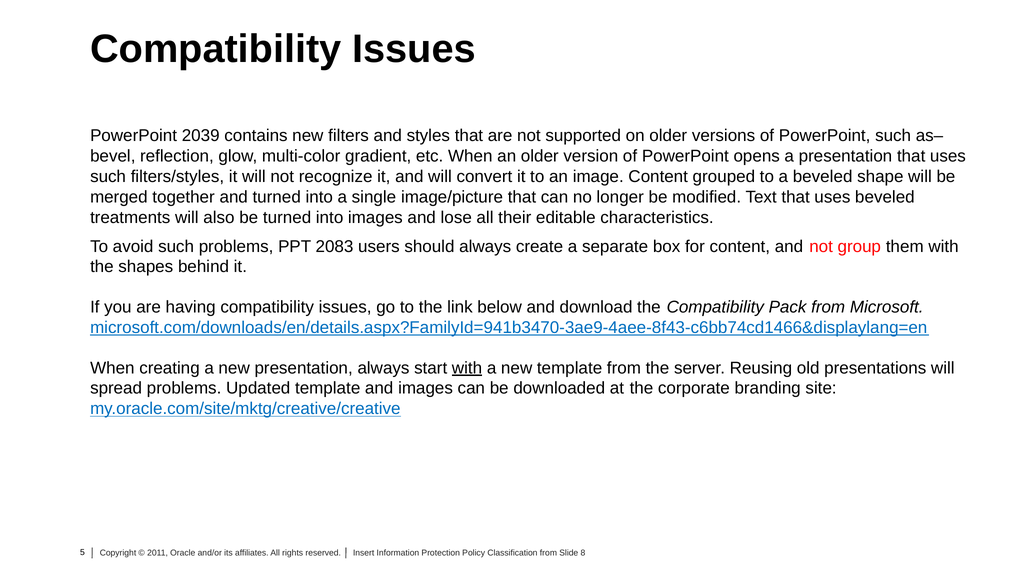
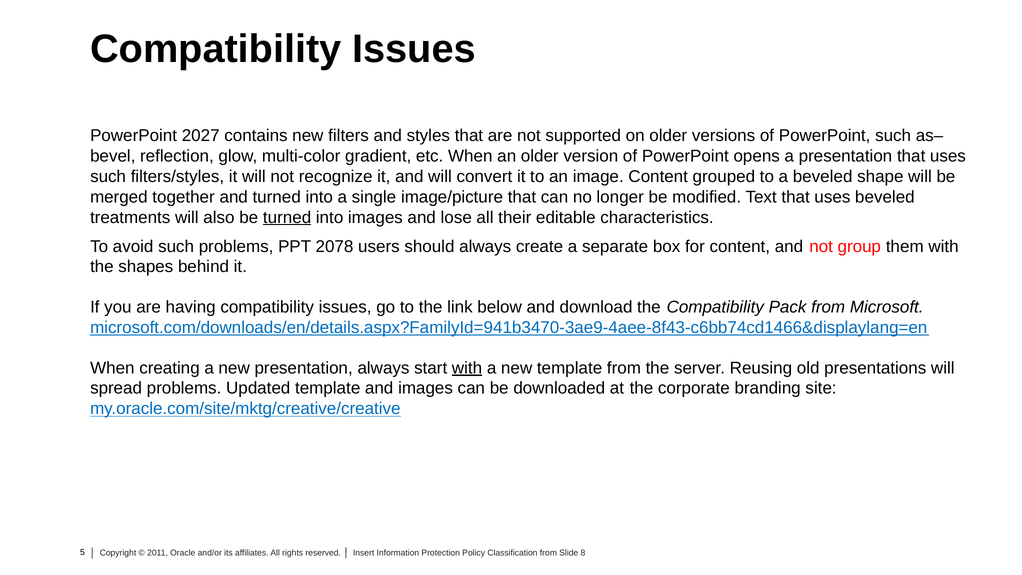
2039: 2039 -> 2027
turned at (287, 217) underline: none -> present
2083: 2083 -> 2078
